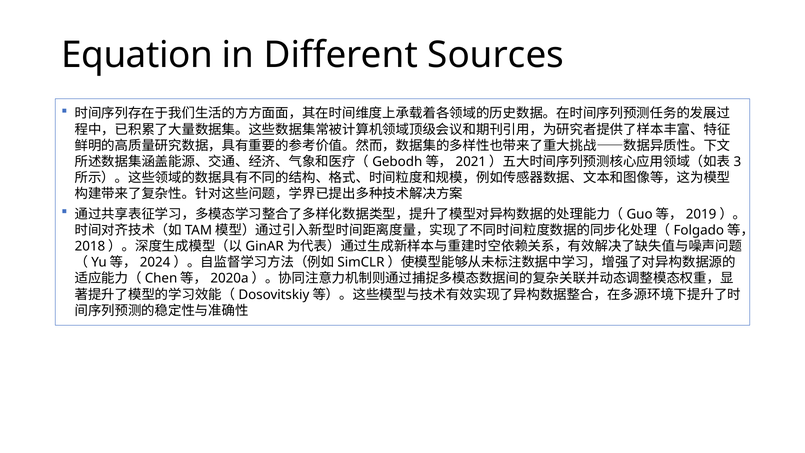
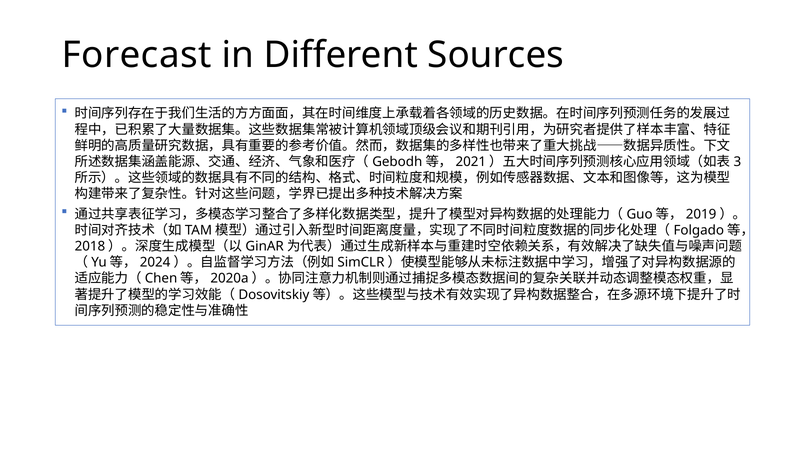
Equation: Equation -> Forecast
